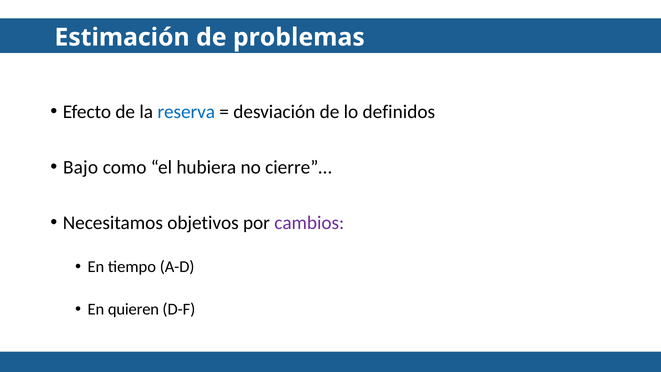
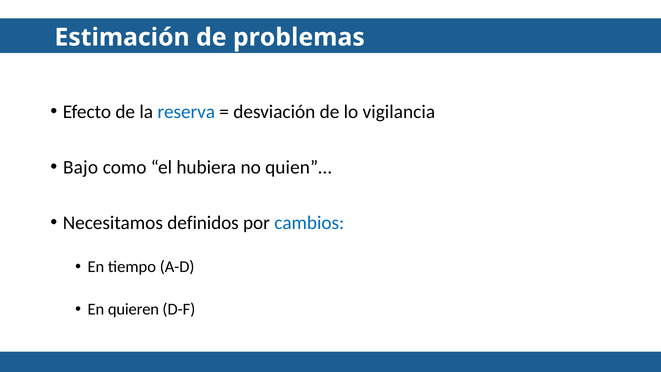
definidos: definidos -> vigilancia
cierre”…: cierre”… -> quien”…
objetivos: objetivos -> definidos
cambios colour: purple -> blue
